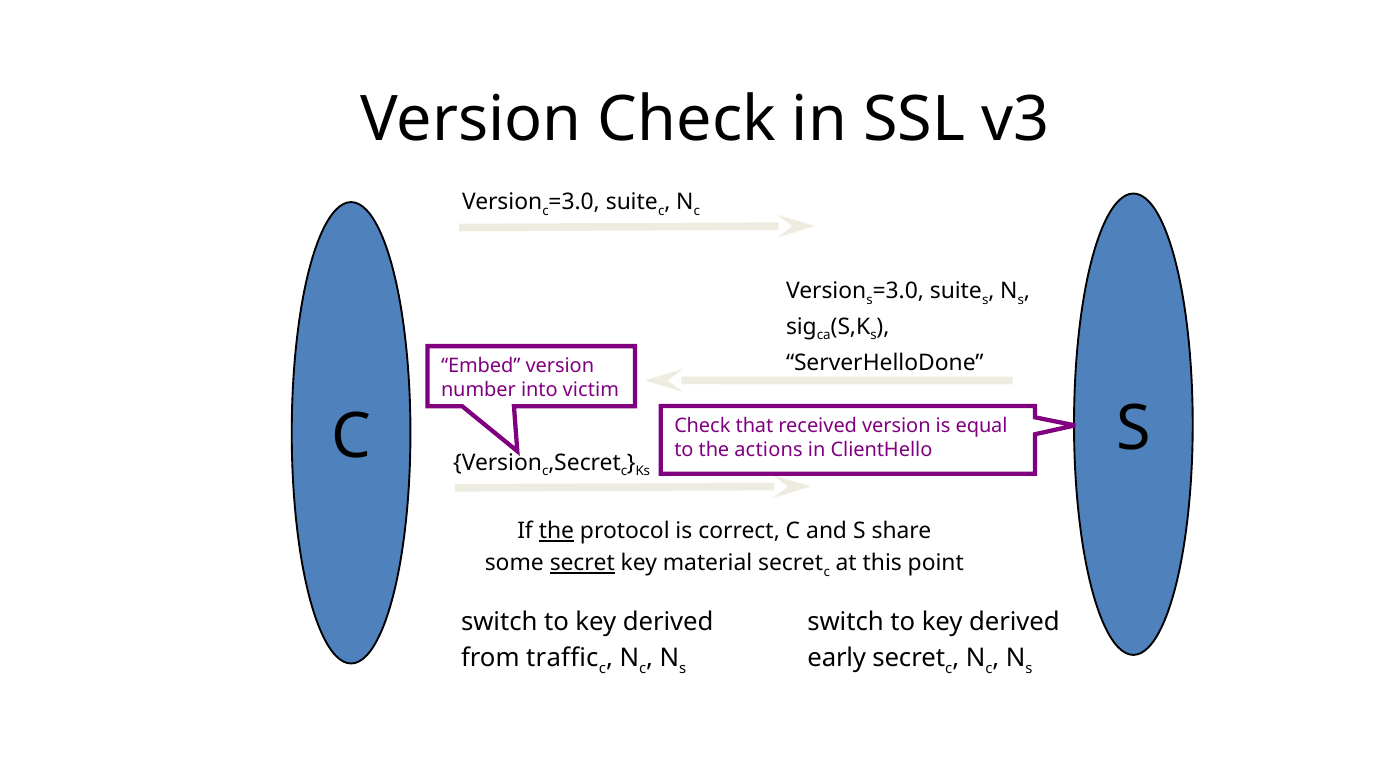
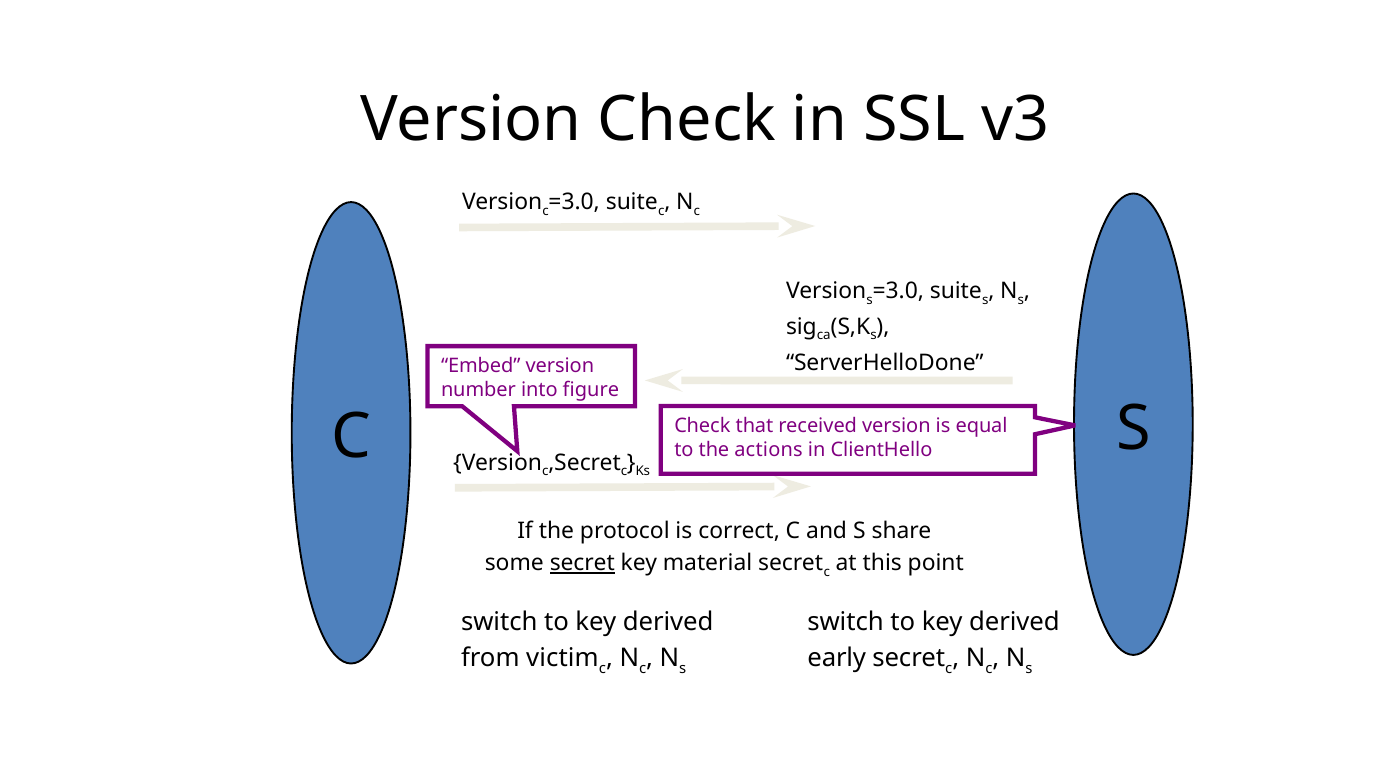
victim: victim -> figure
the at (556, 531) underline: present -> none
traffic: traffic -> victim
